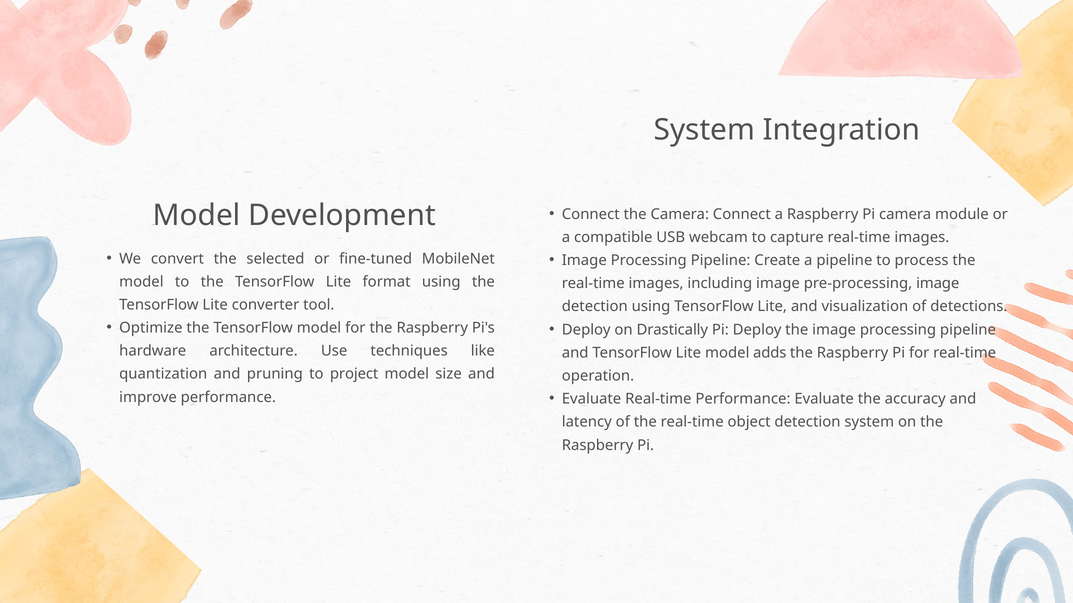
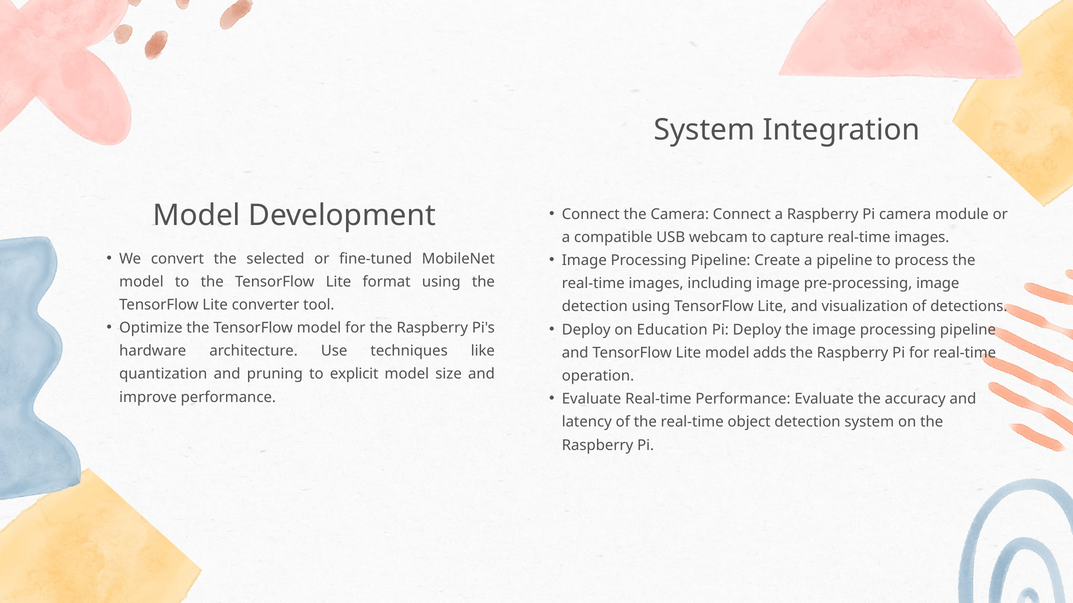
Drastically: Drastically -> Education
project: project -> explicit
